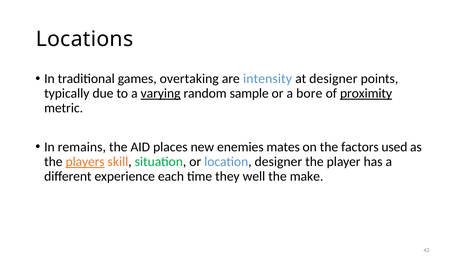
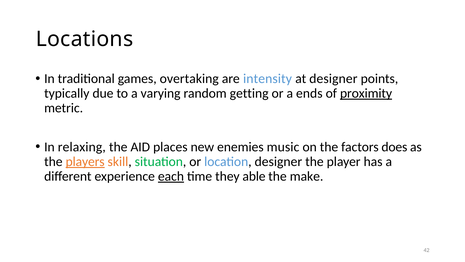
varying underline: present -> none
sample: sample -> getting
bore: bore -> ends
remains: remains -> relaxing
mates: mates -> music
used: used -> does
each underline: none -> present
well: well -> able
